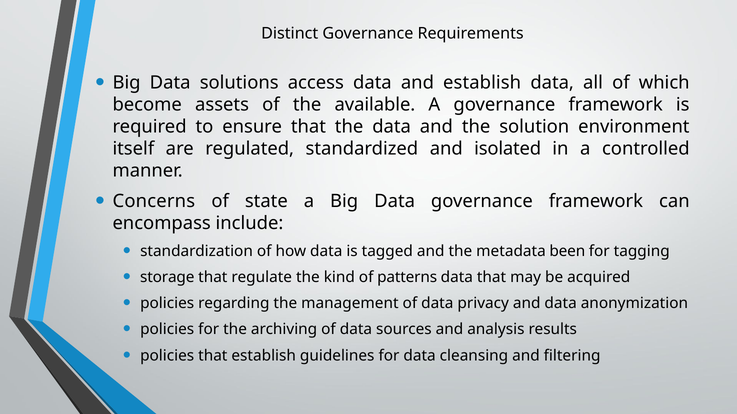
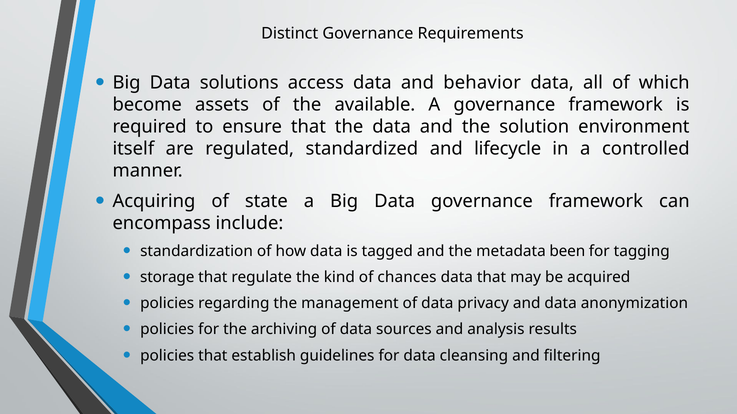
and establish: establish -> behavior
isolated: isolated -> lifecycle
Concerns: Concerns -> Acquiring
patterns: patterns -> chances
